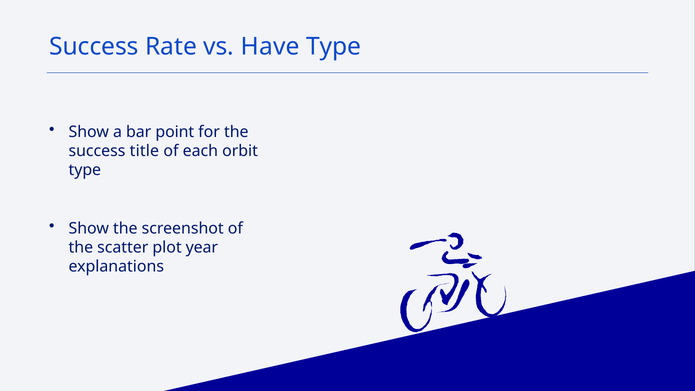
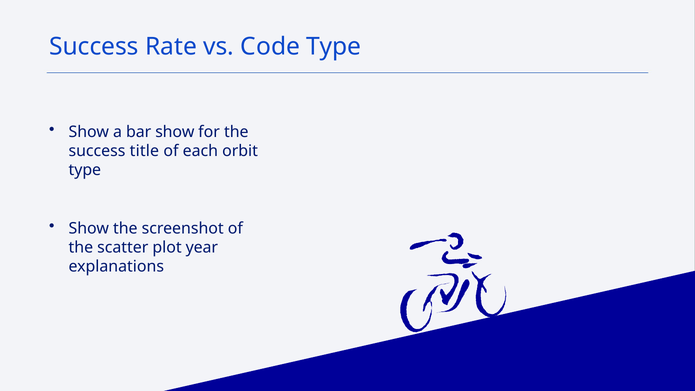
Have: Have -> Code
bar point: point -> show
